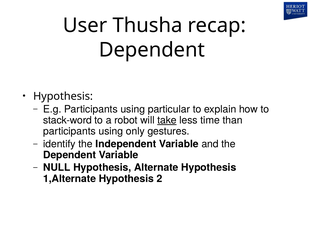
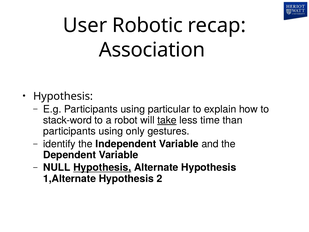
Thusha: Thusha -> Robotic
Dependent at (152, 50): Dependent -> Association
Hypothesis at (102, 167) underline: none -> present
